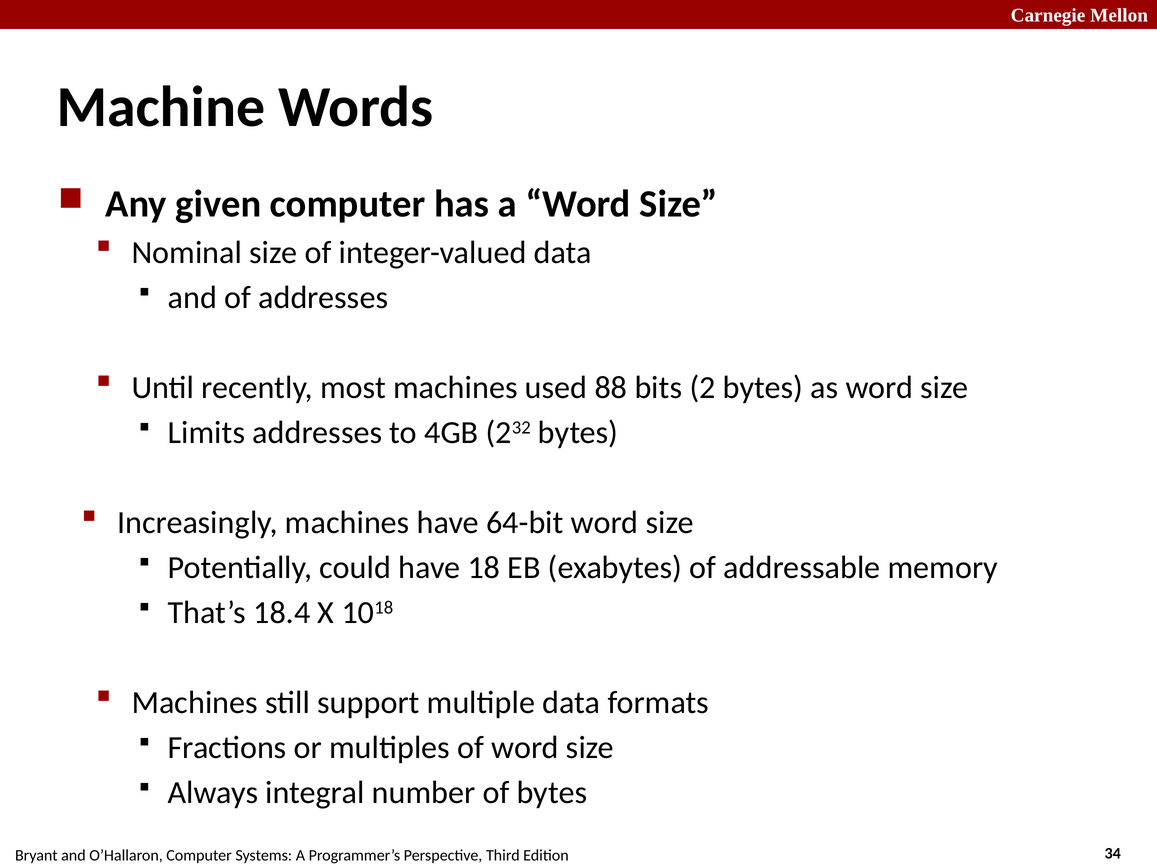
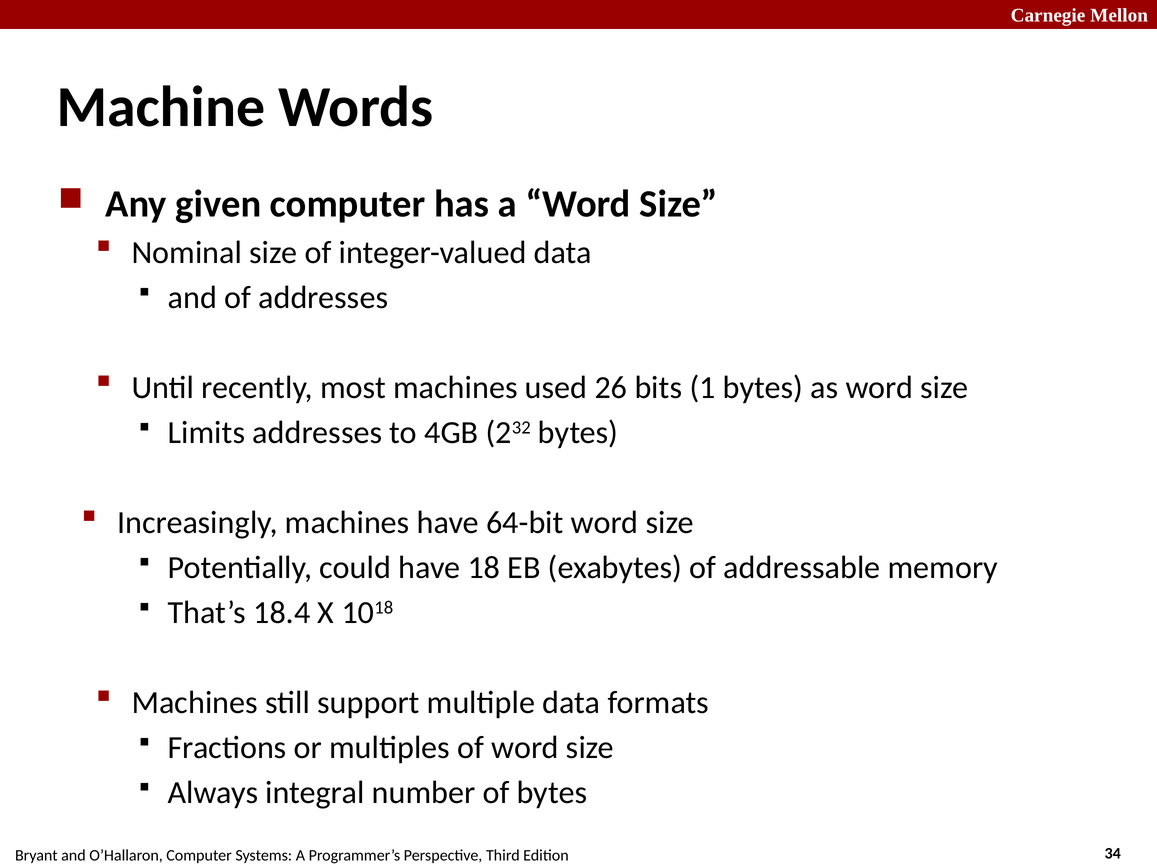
88: 88 -> 26
2: 2 -> 1
